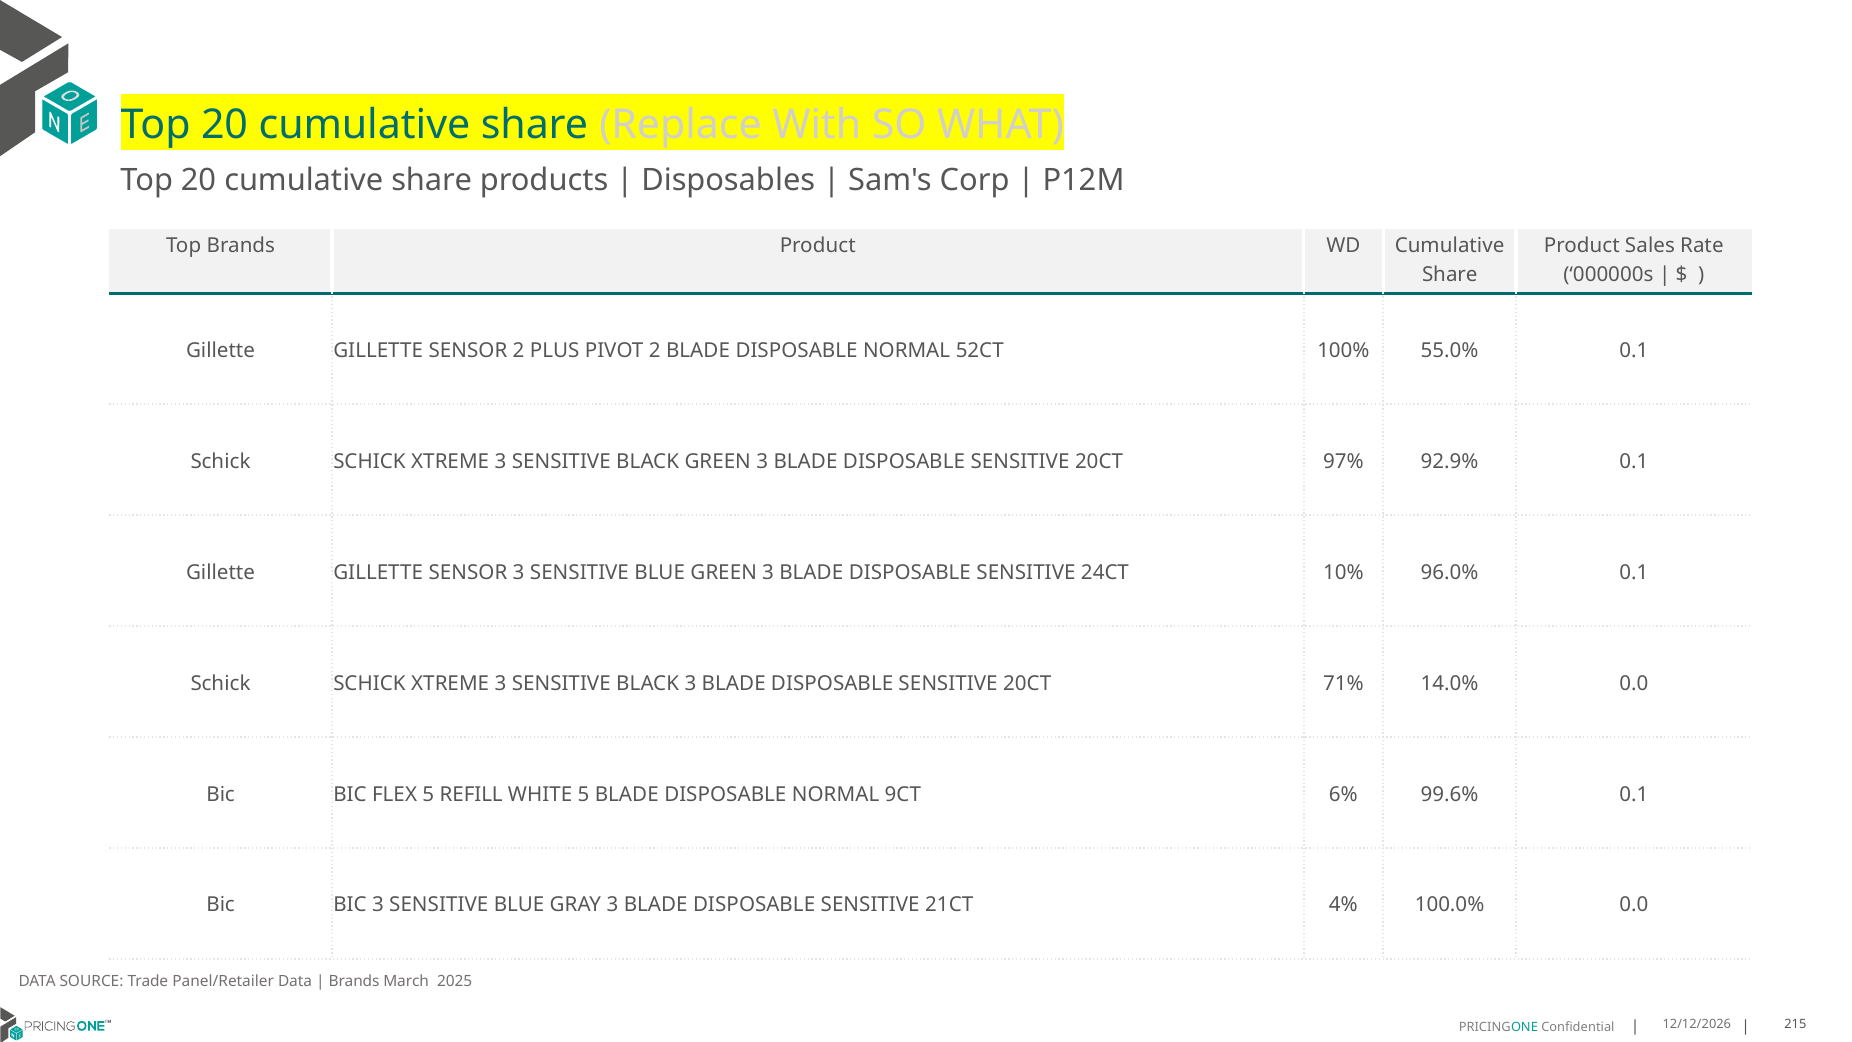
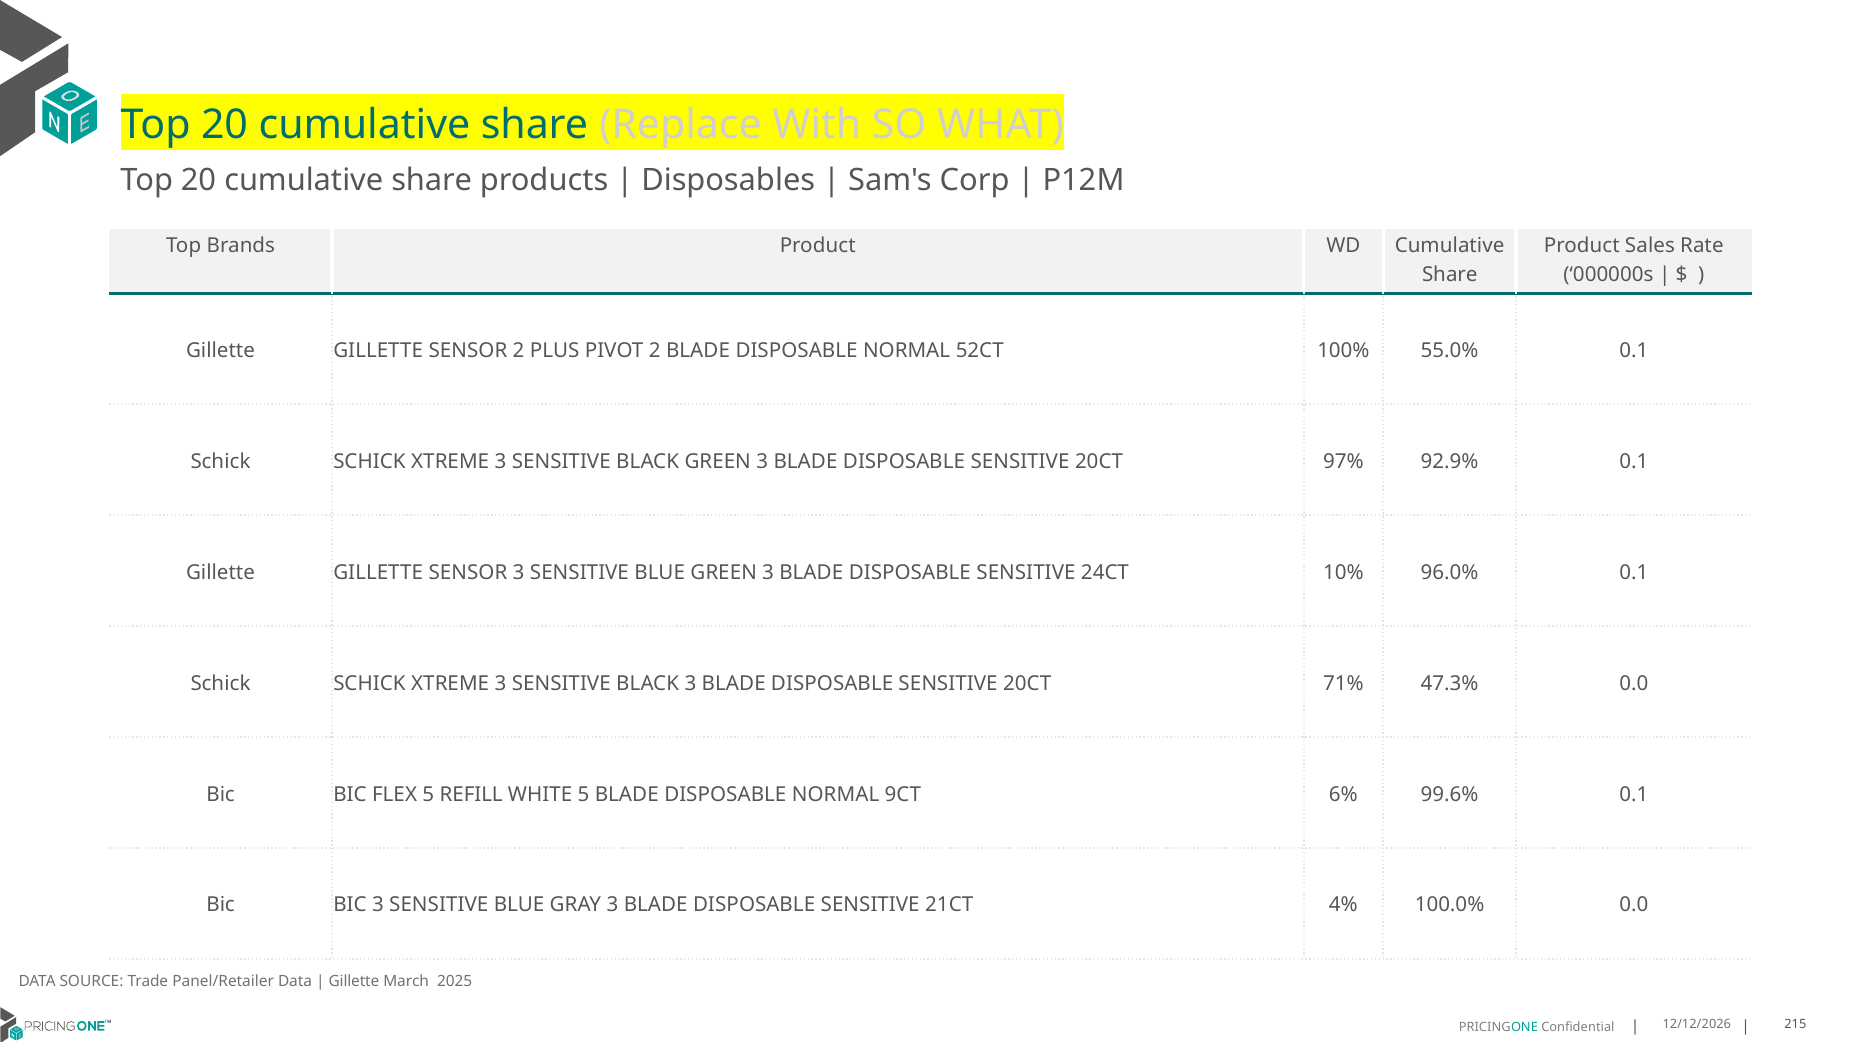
14.0%: 14.0% -> 47.3%
Brands at (354, 981): Brands -> Gillette
